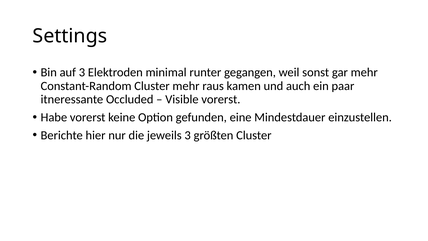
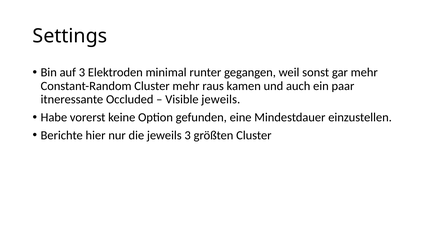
Visible vorerst: vorerst -> jeweils
